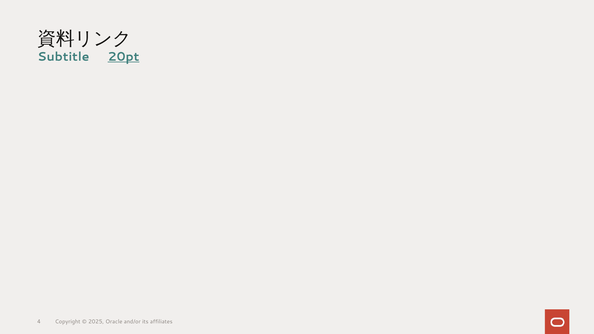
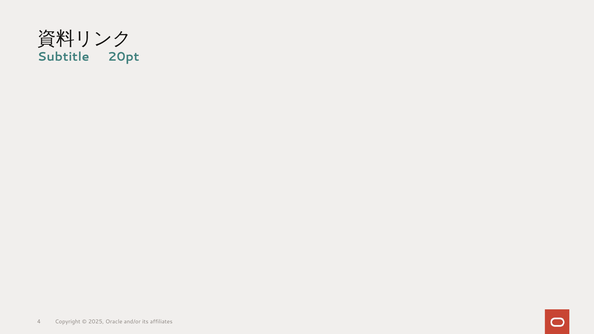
20pt underline: present -> none
